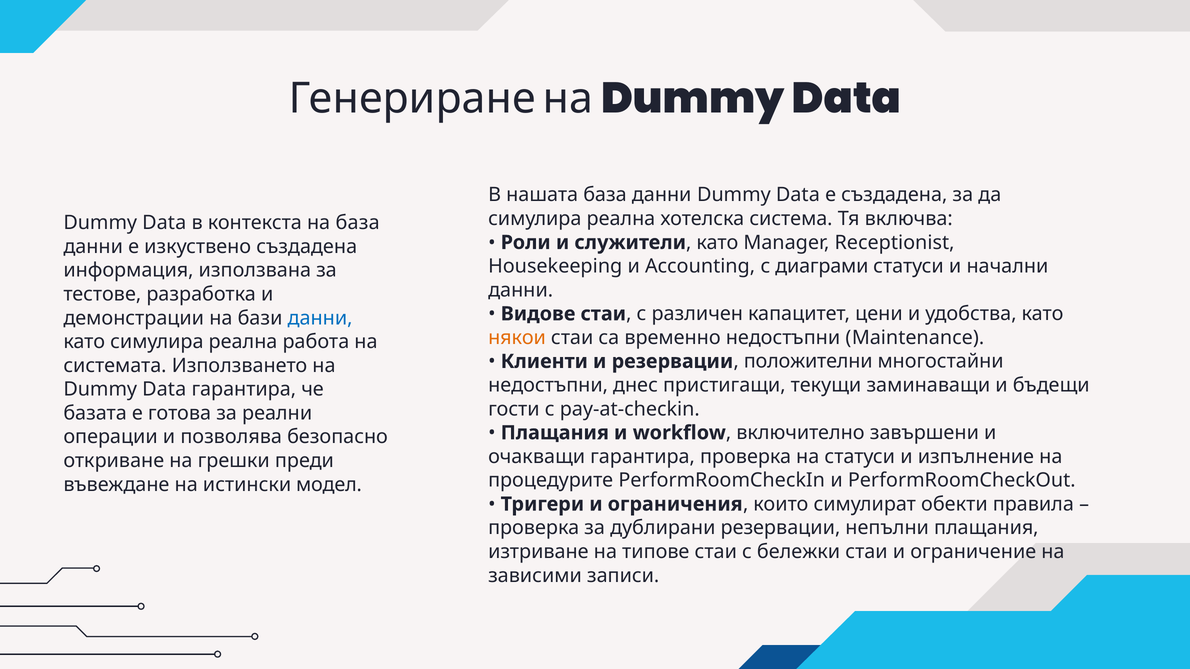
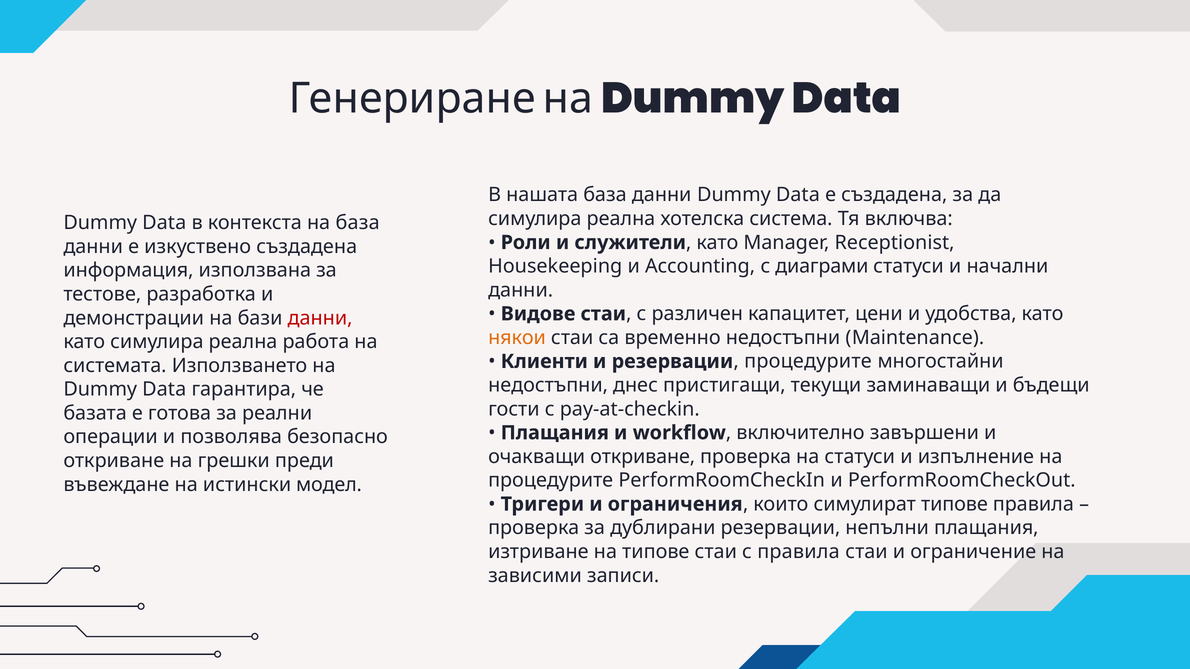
данни at (320, 318) colour: blue -> red
резервации положителни: положителни -> процедурите
очакващи гарантира: гарантира -> откриване
симулират обекти: обекти -> типове
с бележки: бележки -> правила
